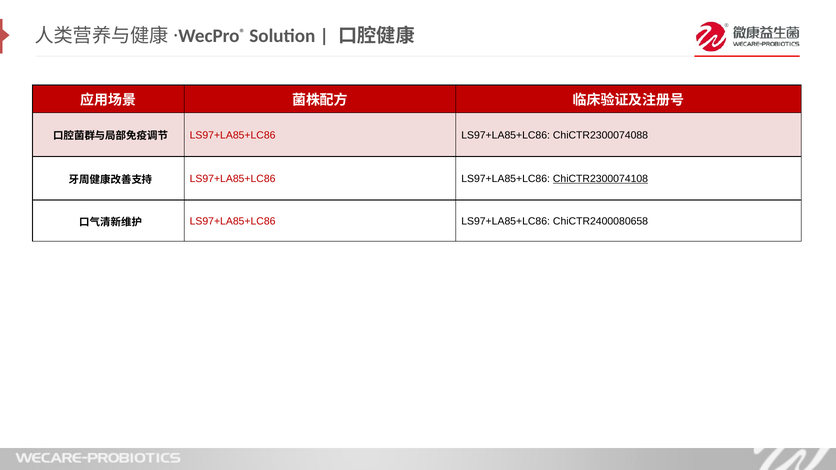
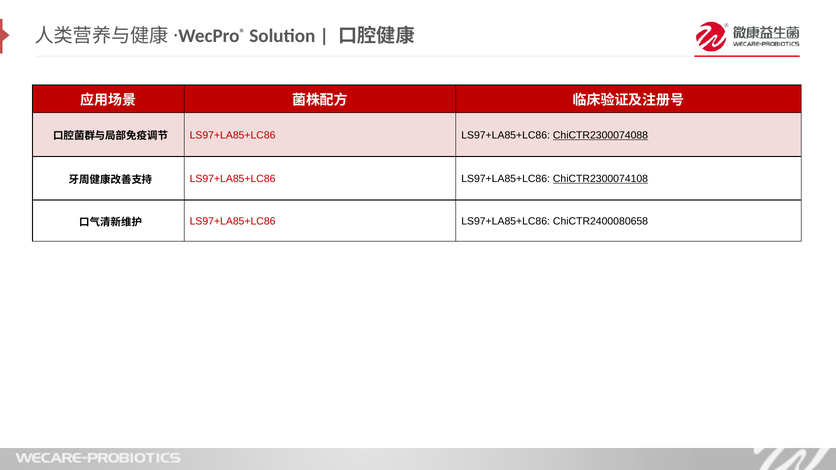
ChiCTR2300074088 underline: none -> present
